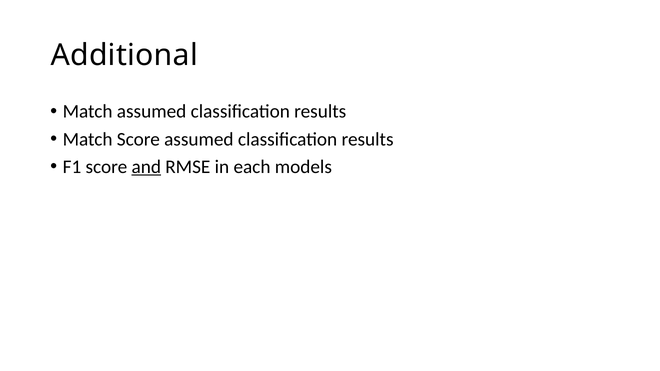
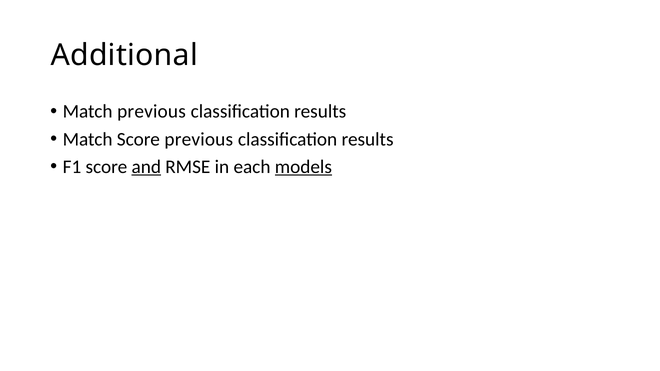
Match assumed: assumed -> previous
Score assumed: assumed -> previous
models underline: none -> present
